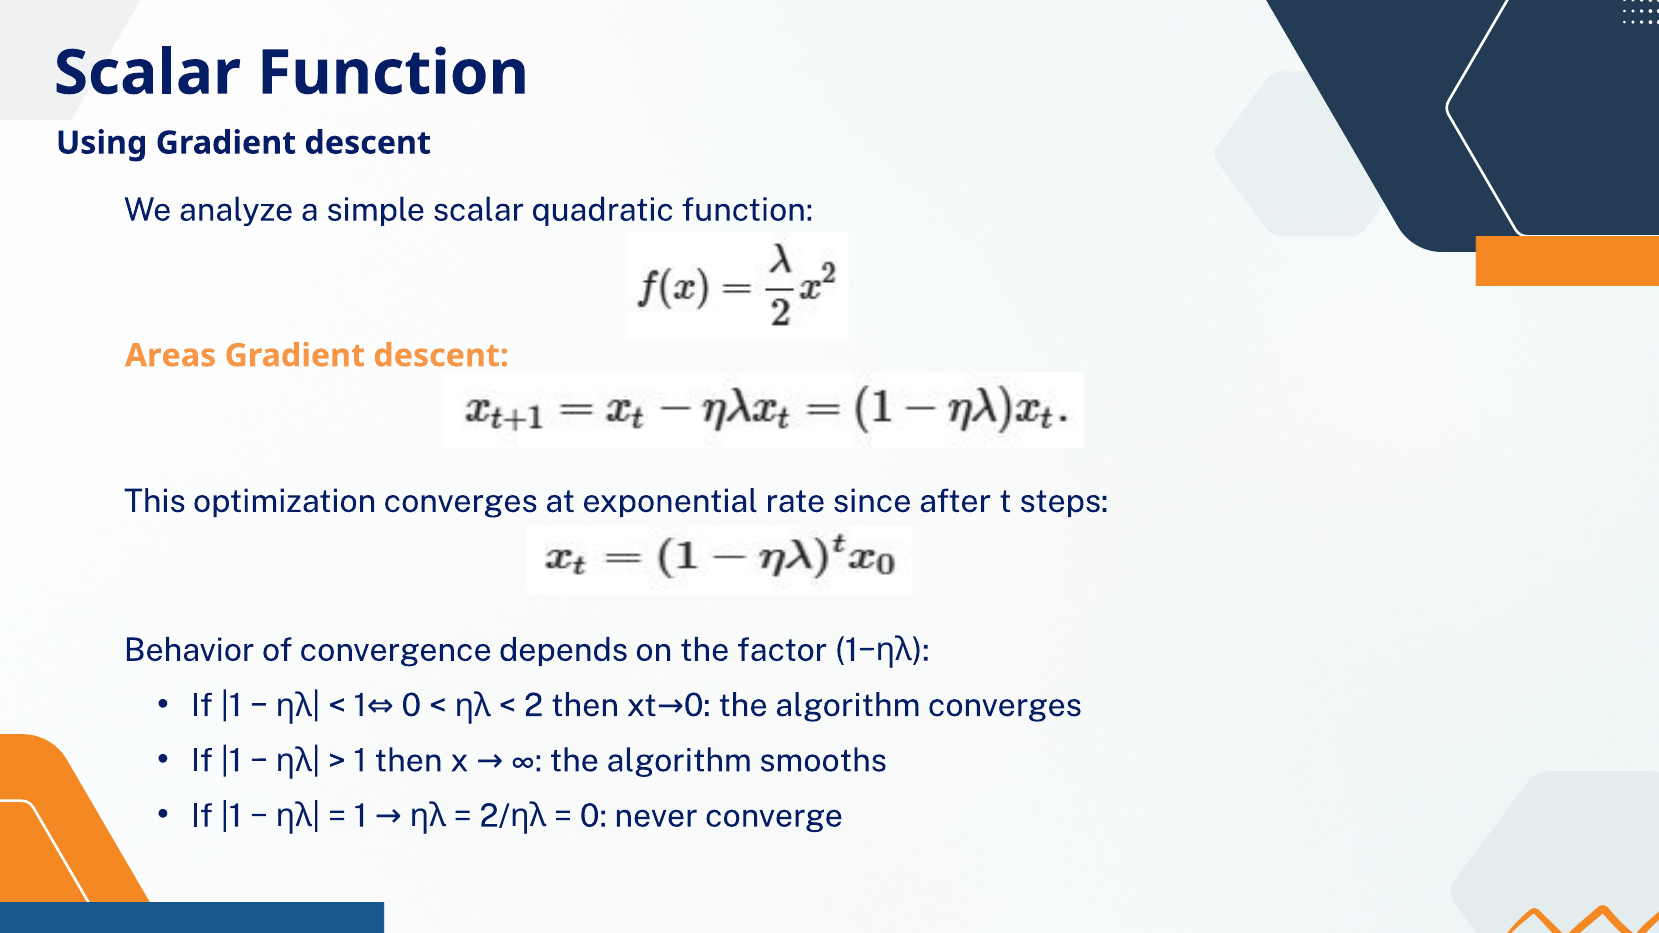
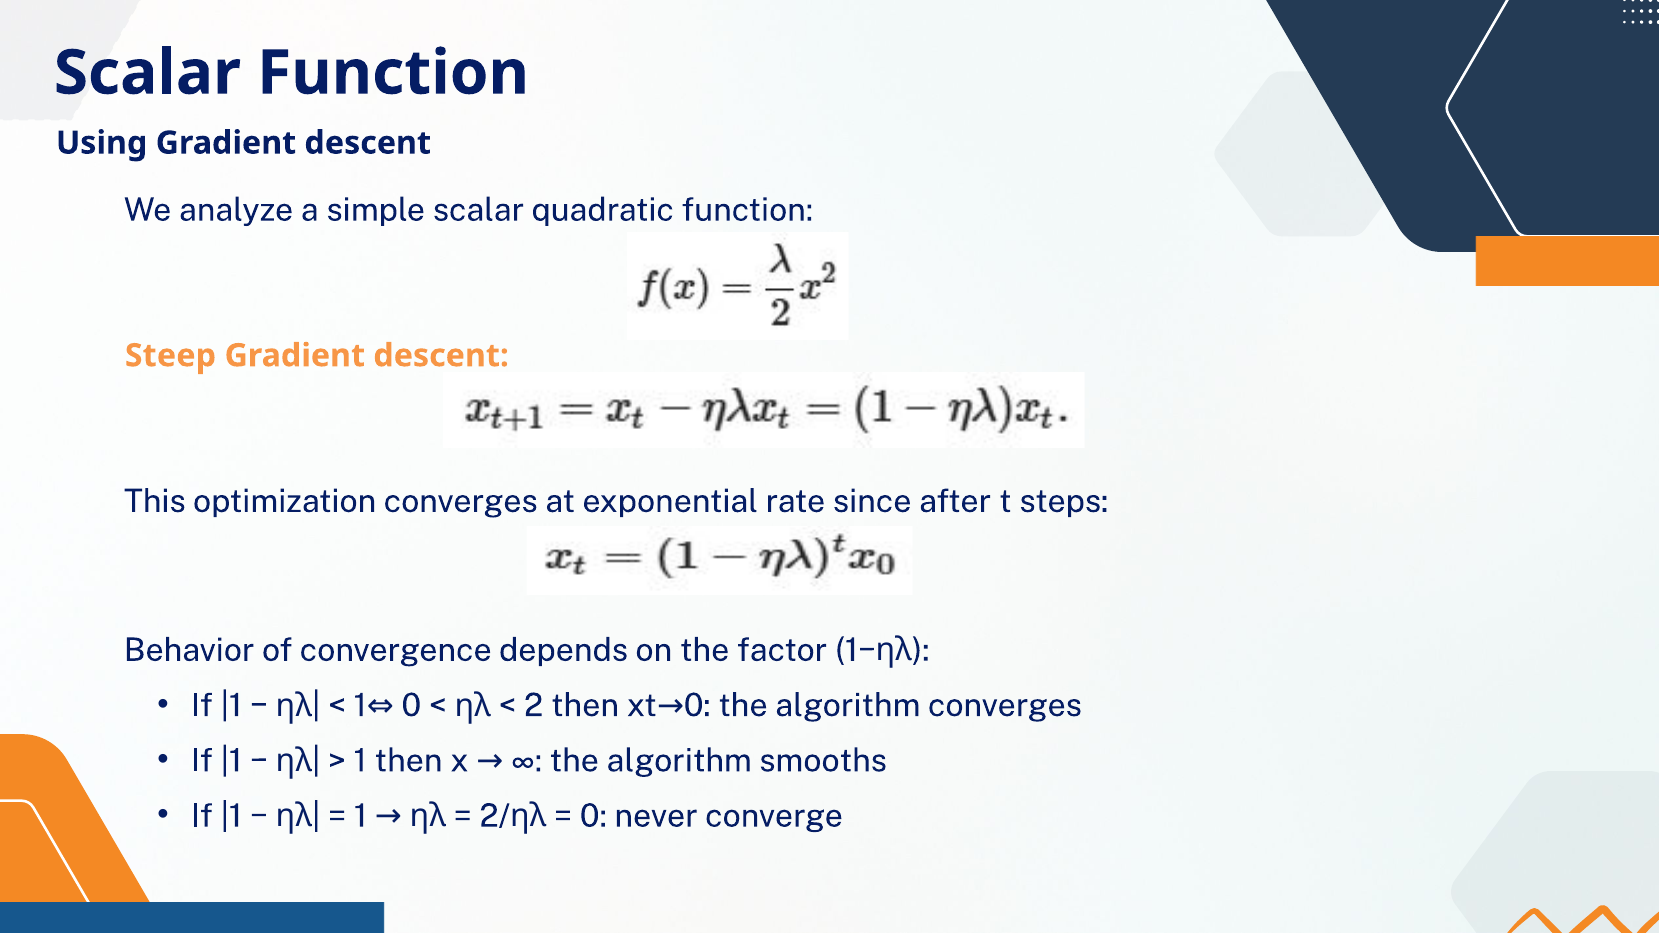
Areas: Areas -> Steep
